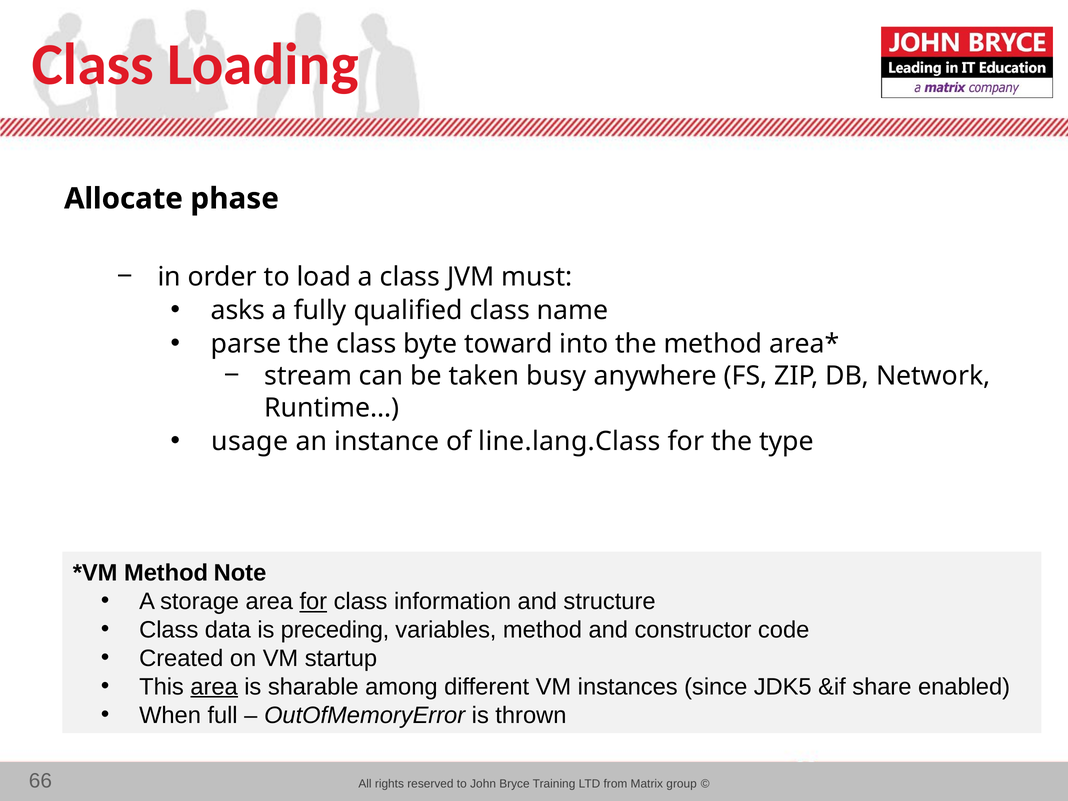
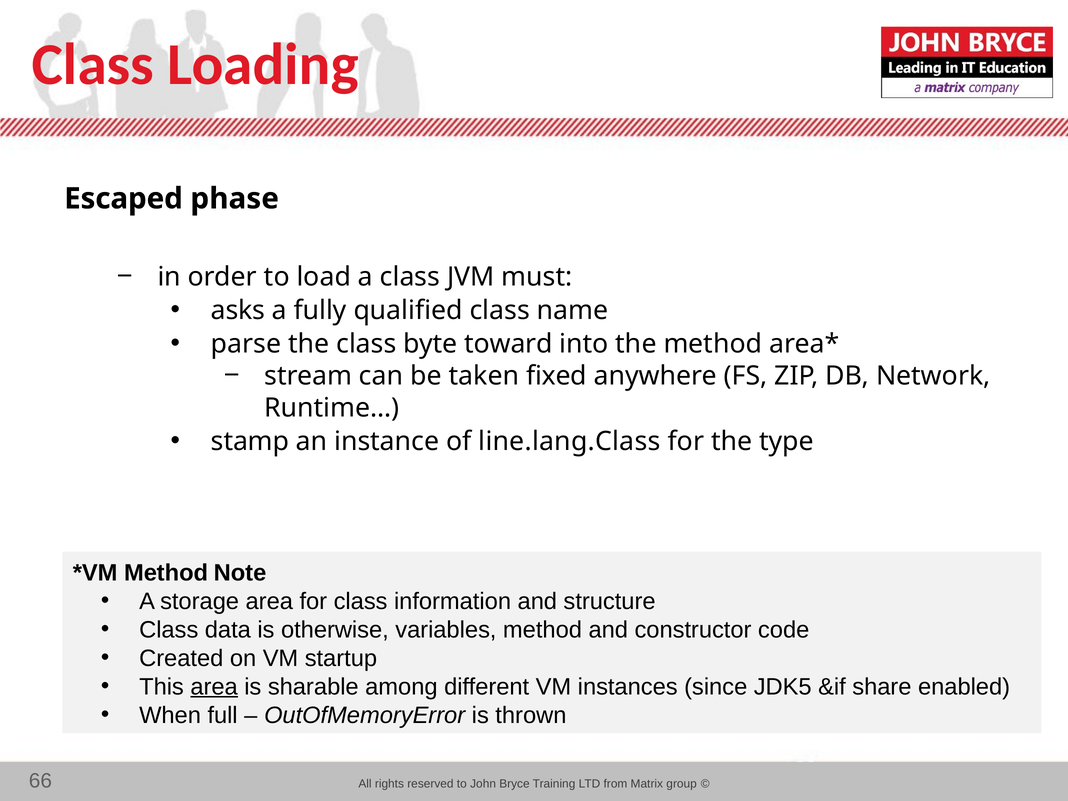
Allocate: Allocate -> Escaped
busy: busy -> fixed
usage: usage -> stamp
for at (313, 601) underline: present -> none
preceding: preceding -> otherwise
